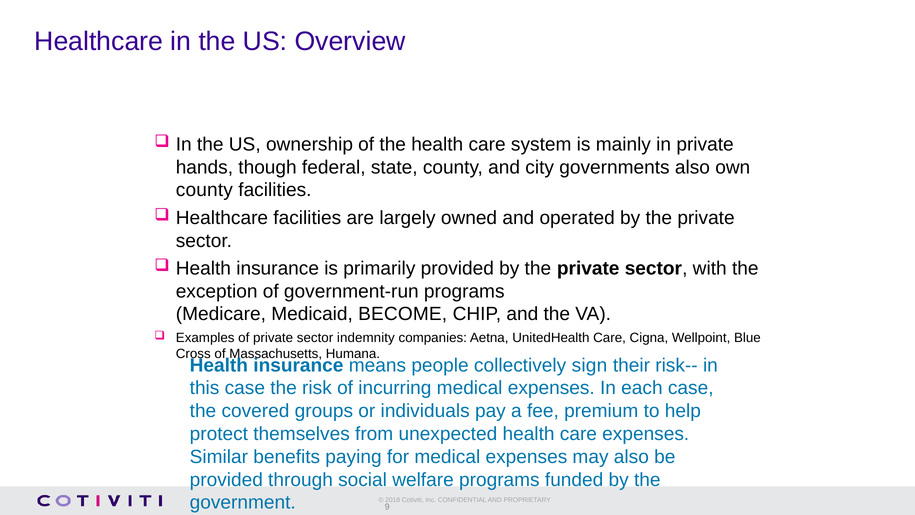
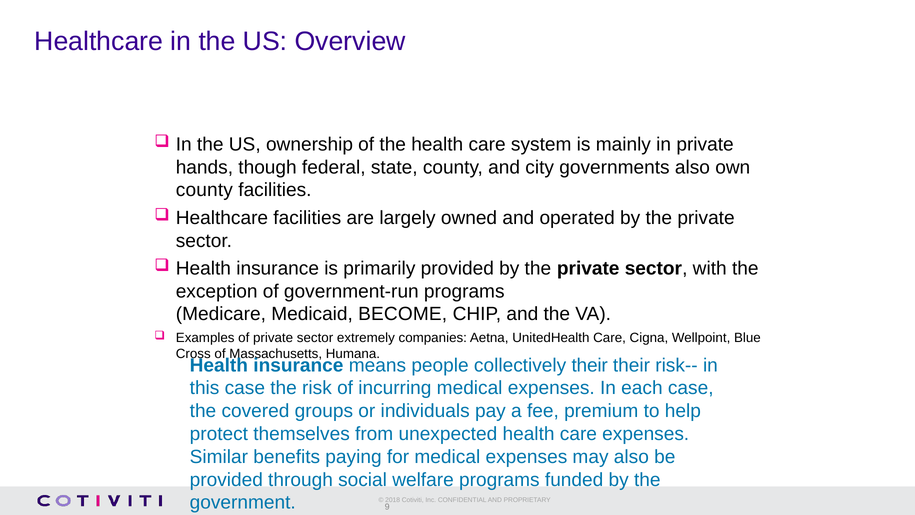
indemnity: indemnity -> extremely
collectively sign: sign -> their
